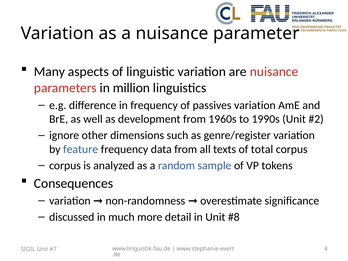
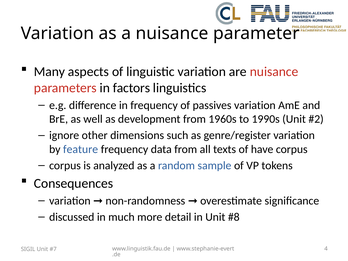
million: million -> factors
total: total -> have
